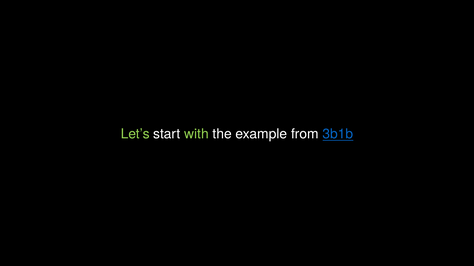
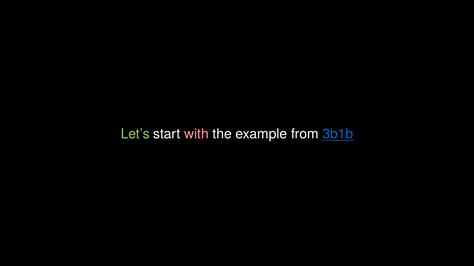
with colour: light green -> pink
